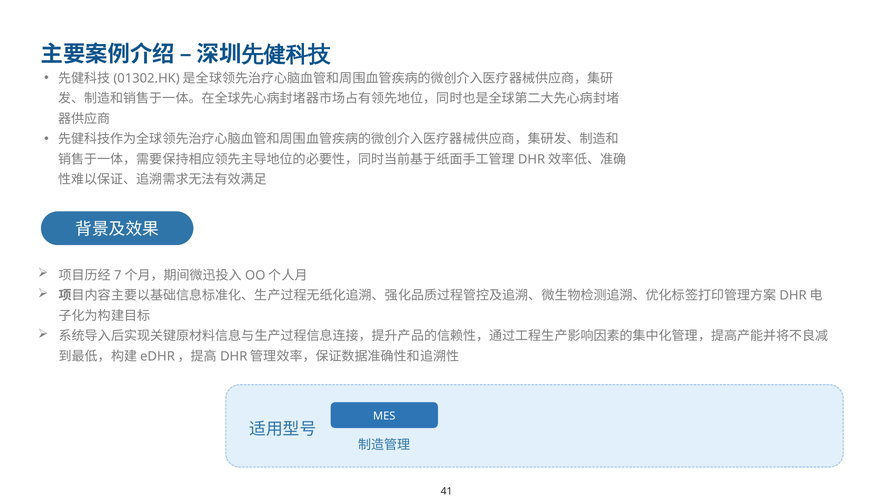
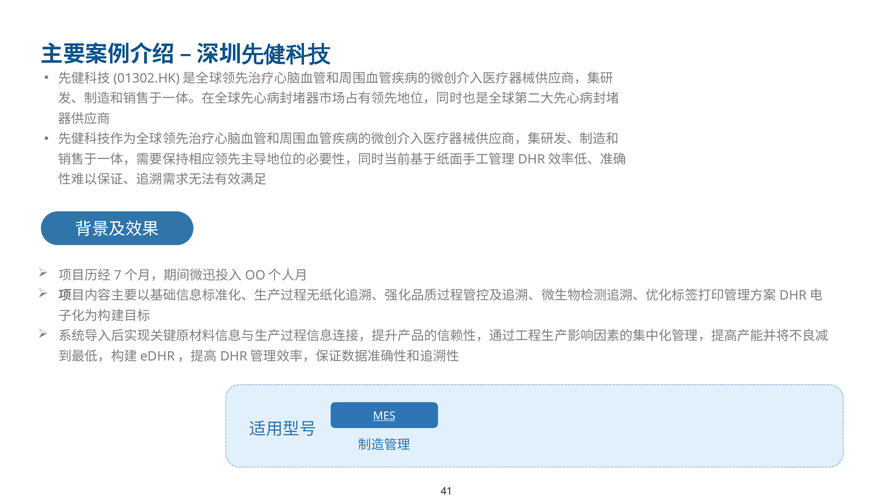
MES underline: none -> present
